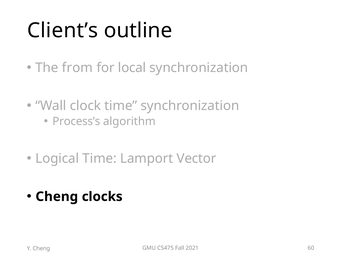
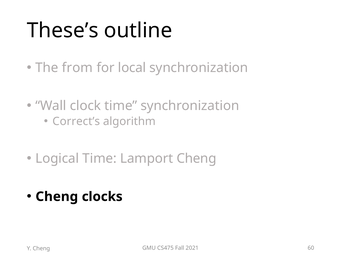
Client’s: Client’s -> These’s
Process’s: Process’s -> Correct’s
Lamport Vector: Vector -> Cheng
